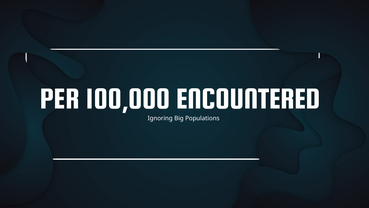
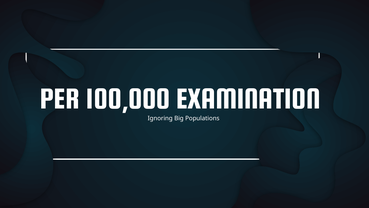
ENCOUNTERED: ENCOUNTERED -> EXAMINATION
